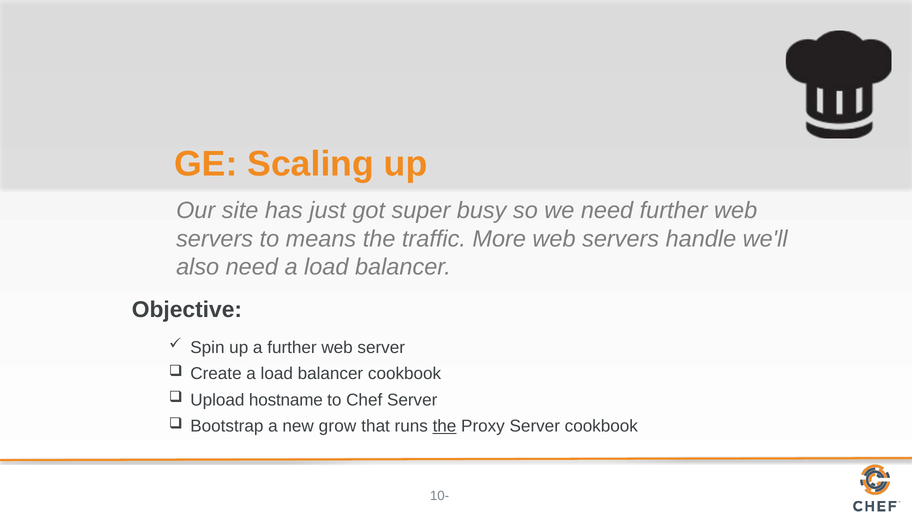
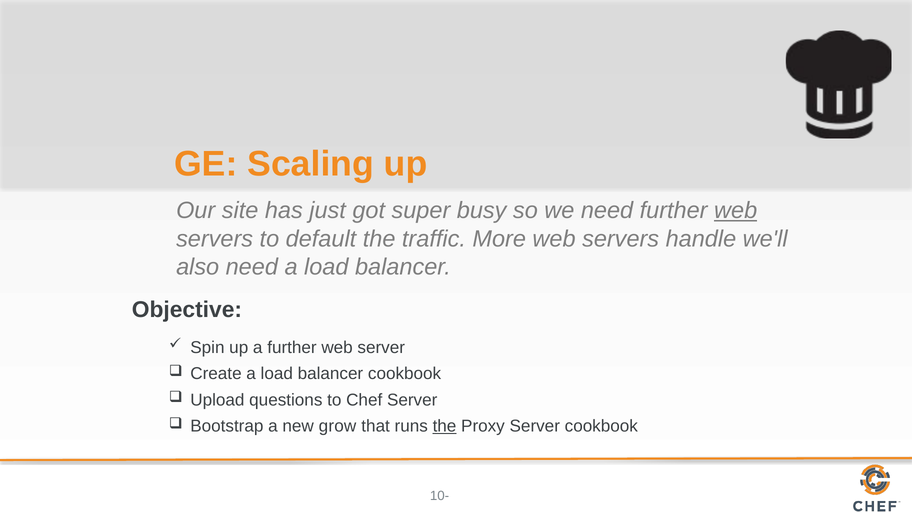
web at (736, 211) underline: none -> present
means: means -> default
hostname: hostname -> questions
